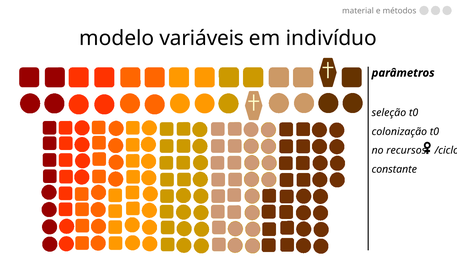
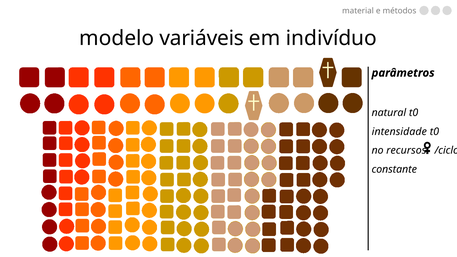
seleção: seleção -> natural
colonização: colonização -> intensidade
